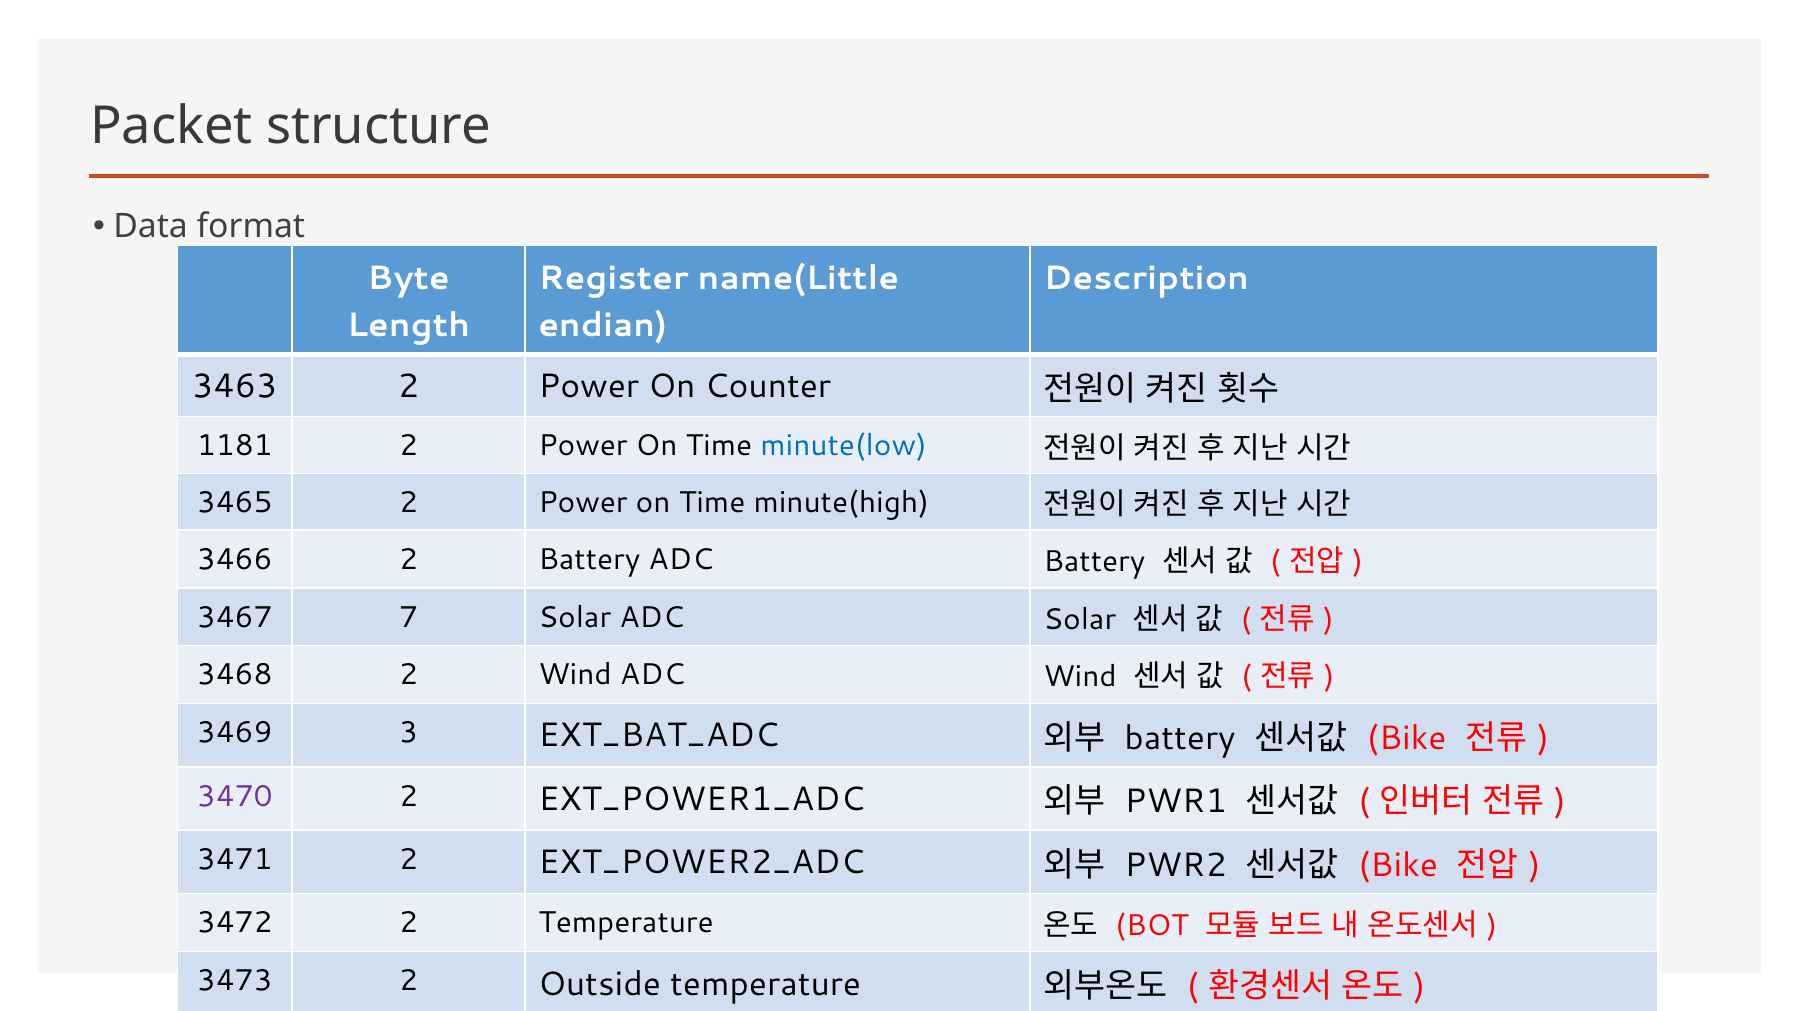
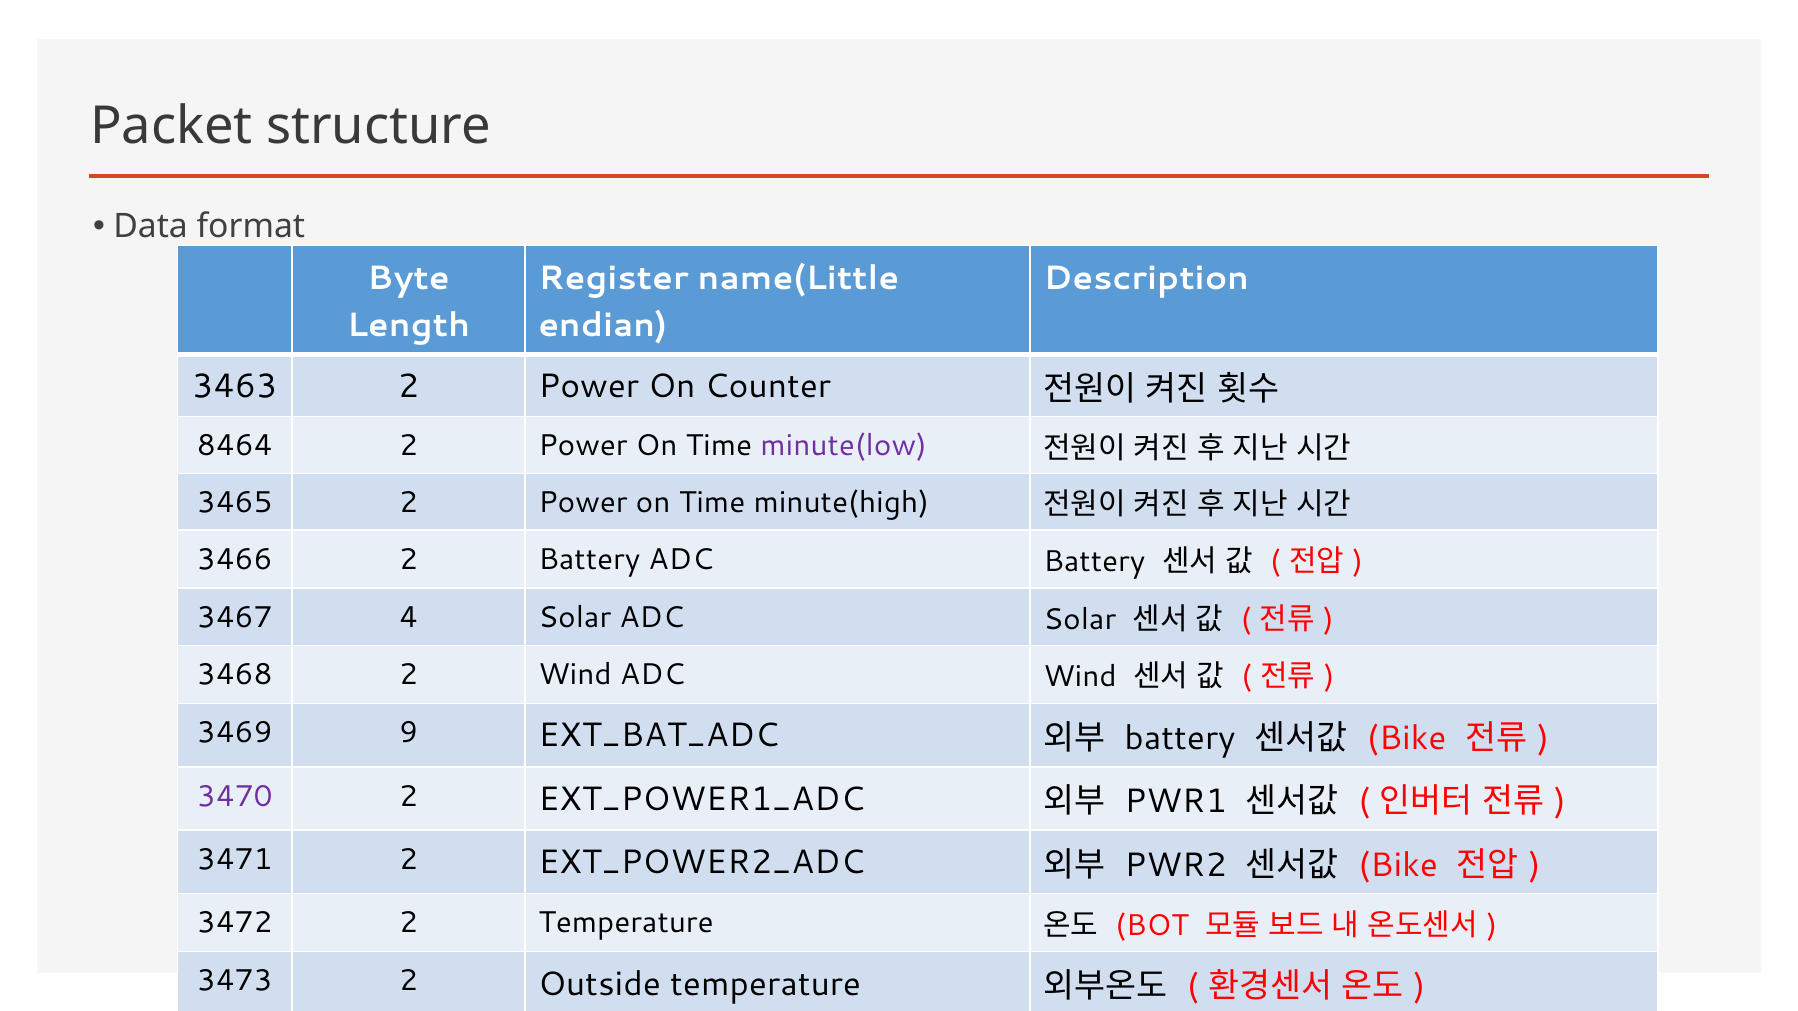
1181: 1181 -> 8464
minute(low colour: blue -> purple
7: 7 -> 4
3: 3 -> 9
